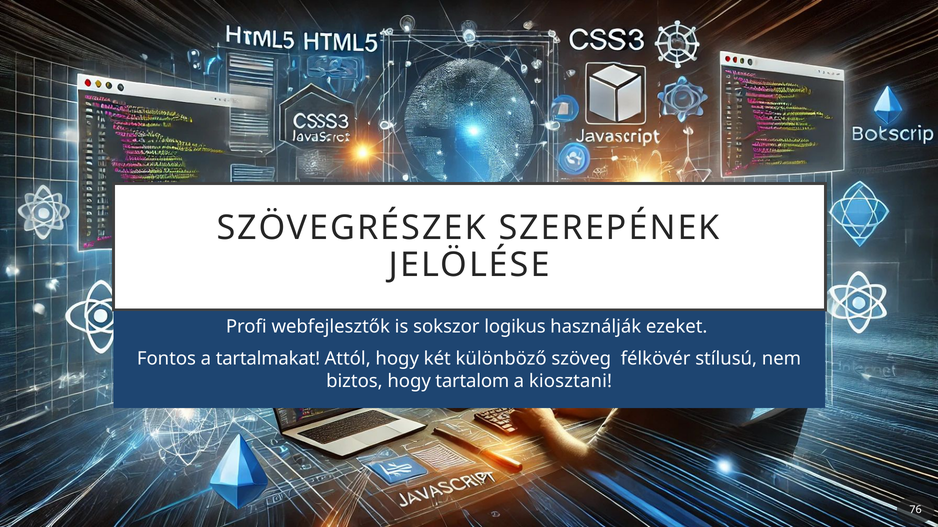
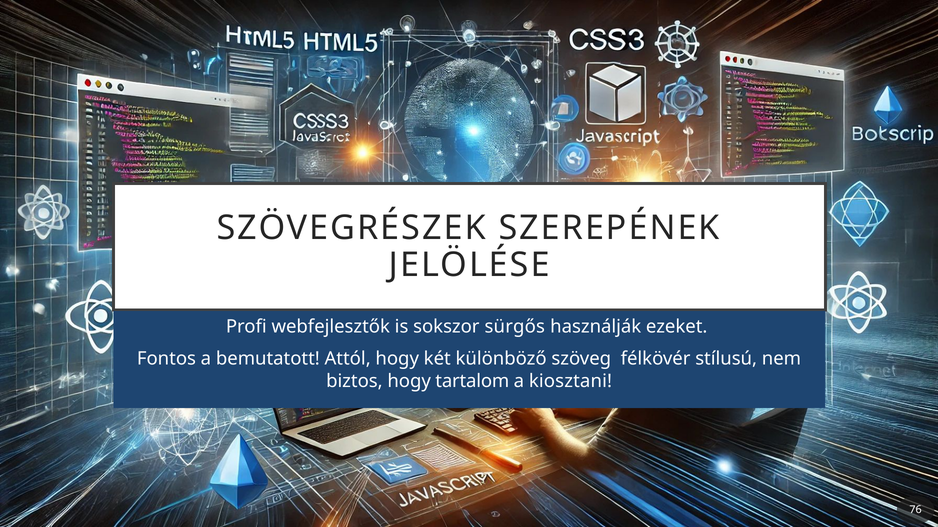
logikus: logikus -> sürgős
tartalmakat: tartalmakat -> bemutatott
